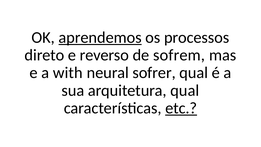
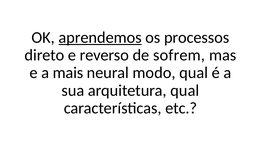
with: with -> mais
sofrer: sofrer -> modo
etc underline: present -> none
